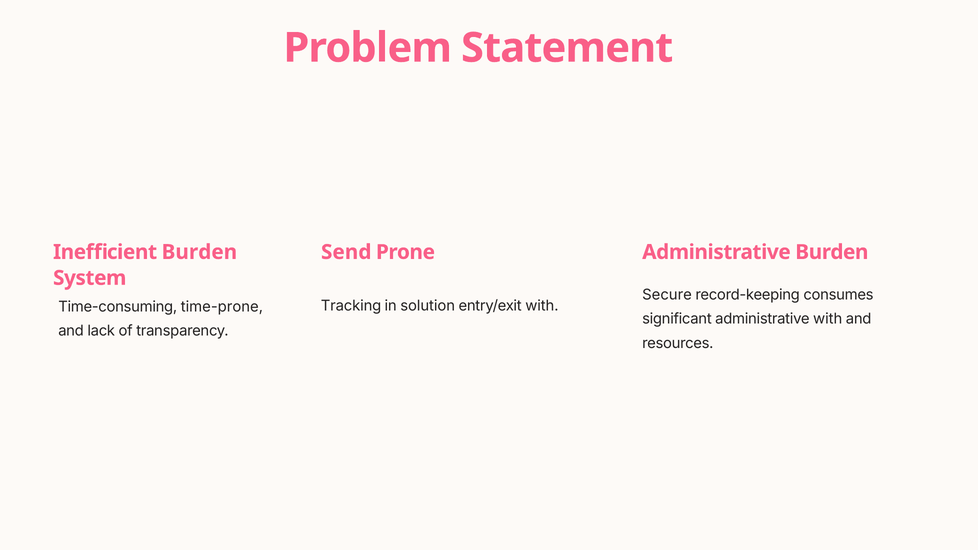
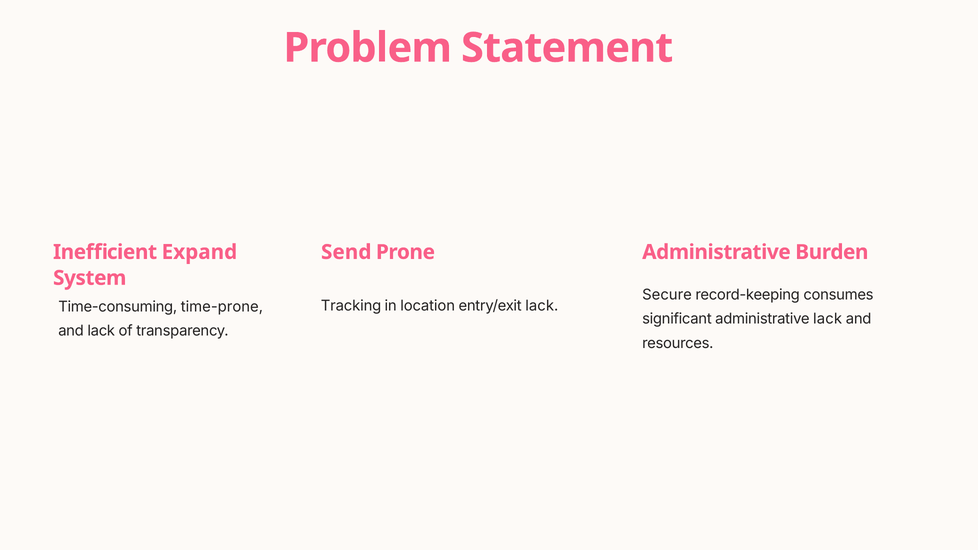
Inefficient Burden: Burden -> Expand
solution: solution -> location
entry/exit with: with -> lack
administrative with: with -> lack
